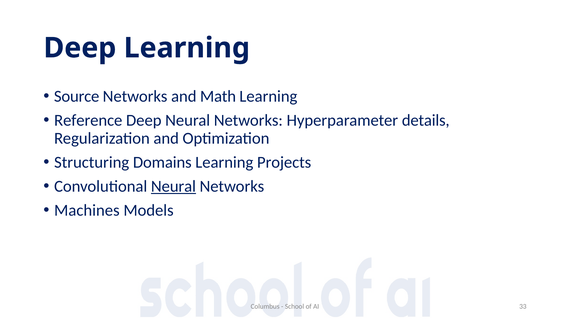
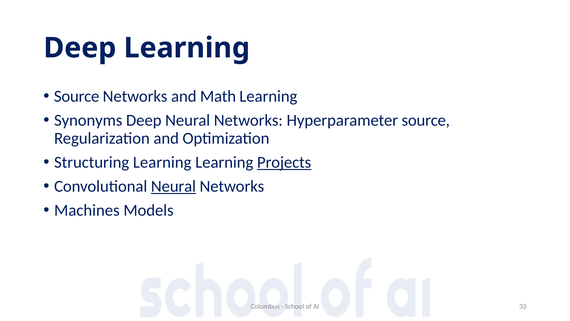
Reference: Reference -> Synonyms
Hyperparameter details: details -> source
Structuring Domains: Domains -> Learning
Projects underline: none -> present
